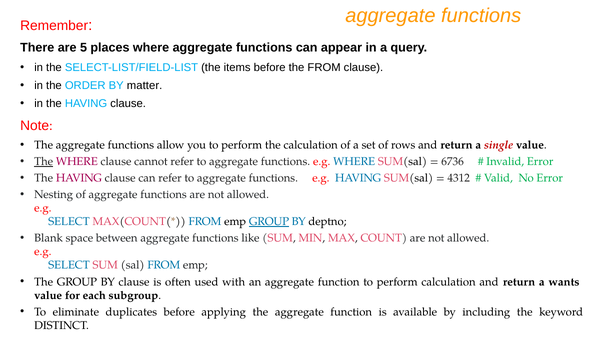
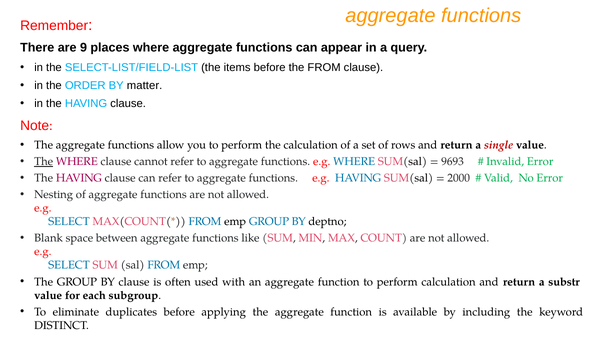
5: 5 -> 9
6736: 6736 -> 9693
4312: 4312 -> 2000
GROUP at (269, 222) underline: present -> none
wants: wants -> substr
